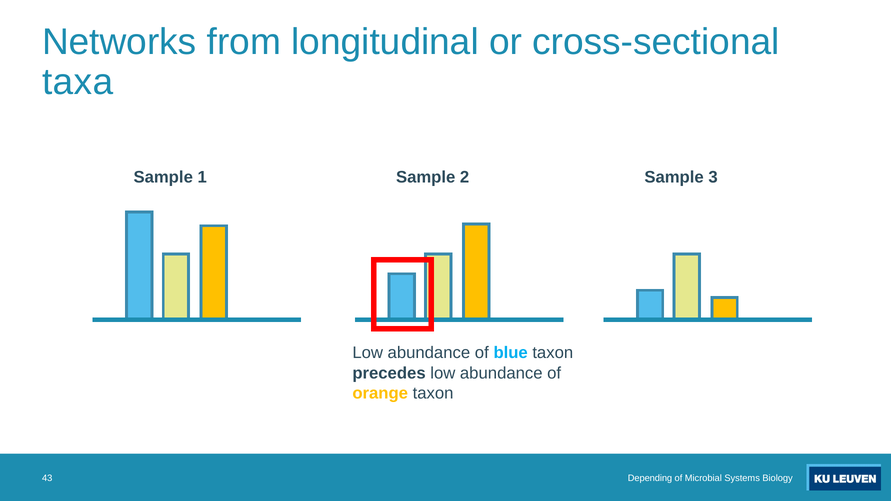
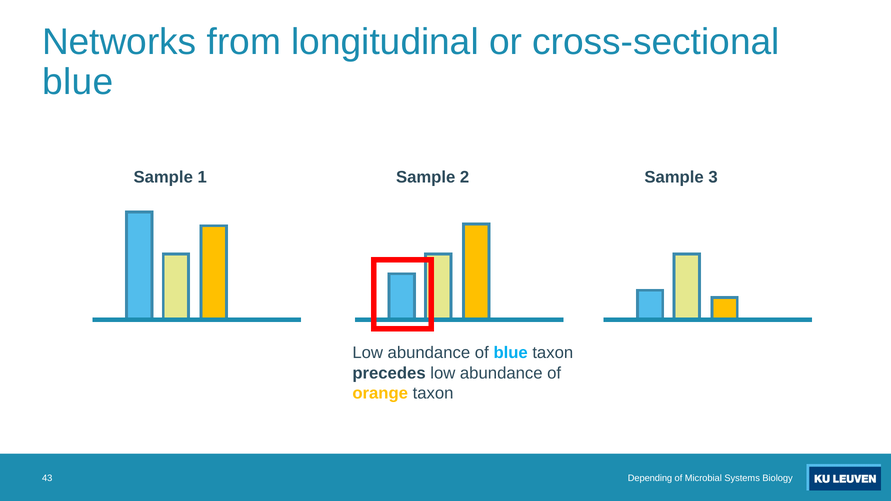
taxa at (78, 82): taxa -> blue
